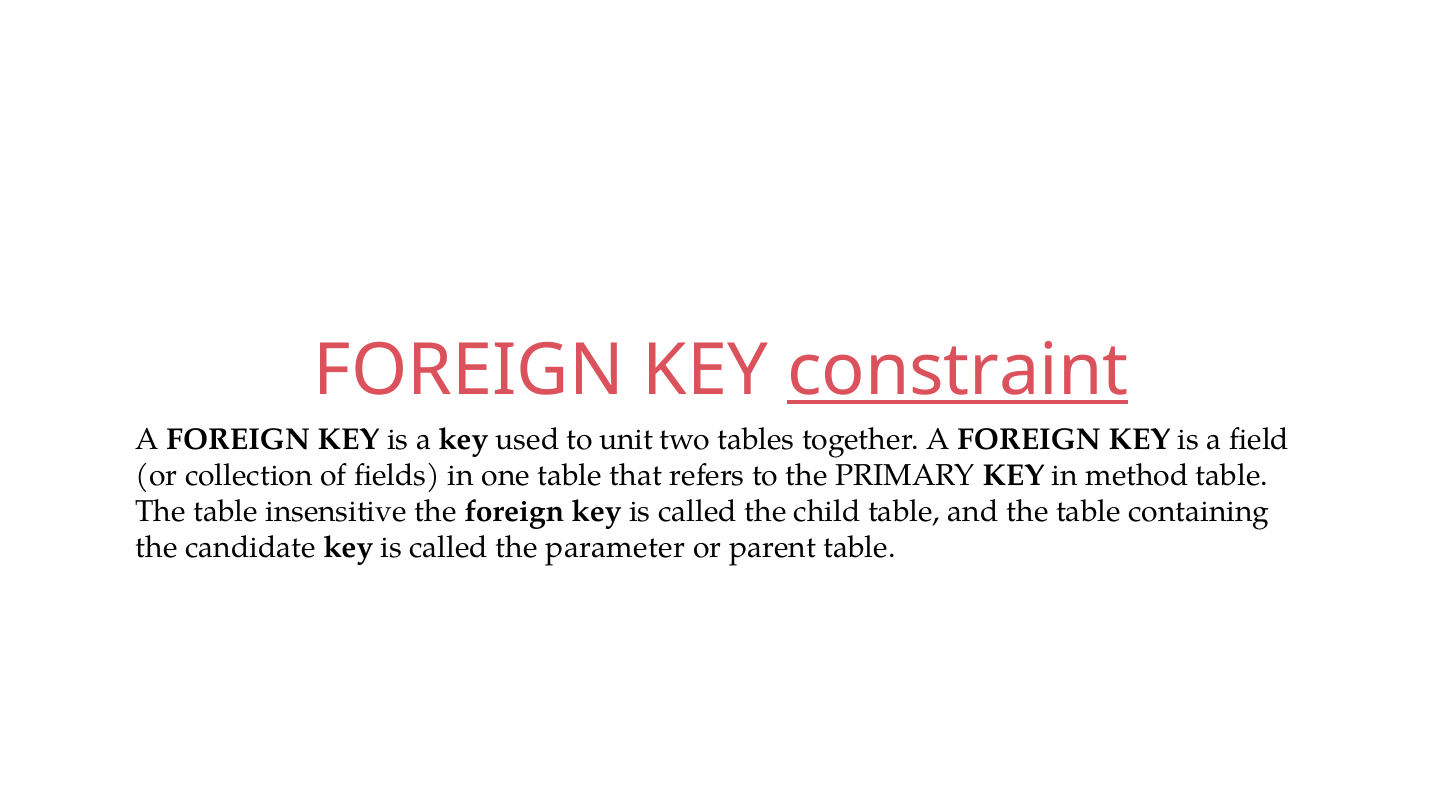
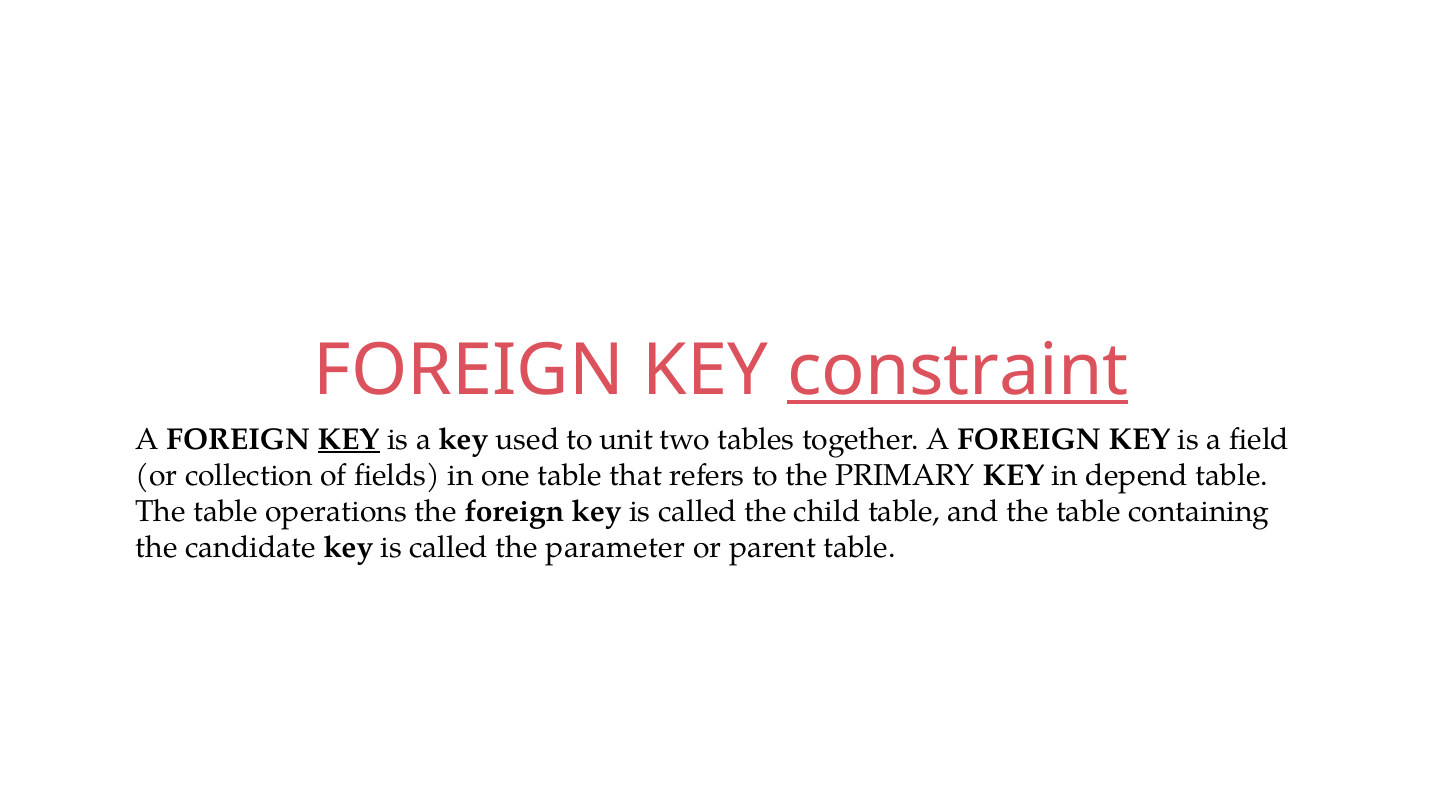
KEY at (349, 439) underline: none -> present
method: method -> depend
insensitive: insensitive -> operations
